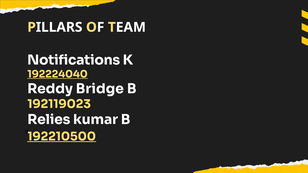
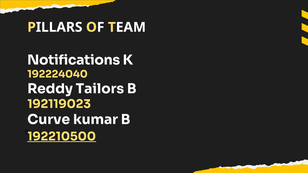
192224040 underline: present -> none
Bridge: Bridge -> Tailors
Relies: Relies -> Curve
